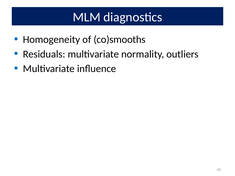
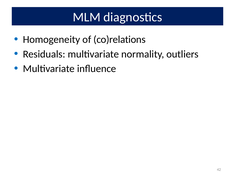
co)smooths: co)smooths -> co)relations
